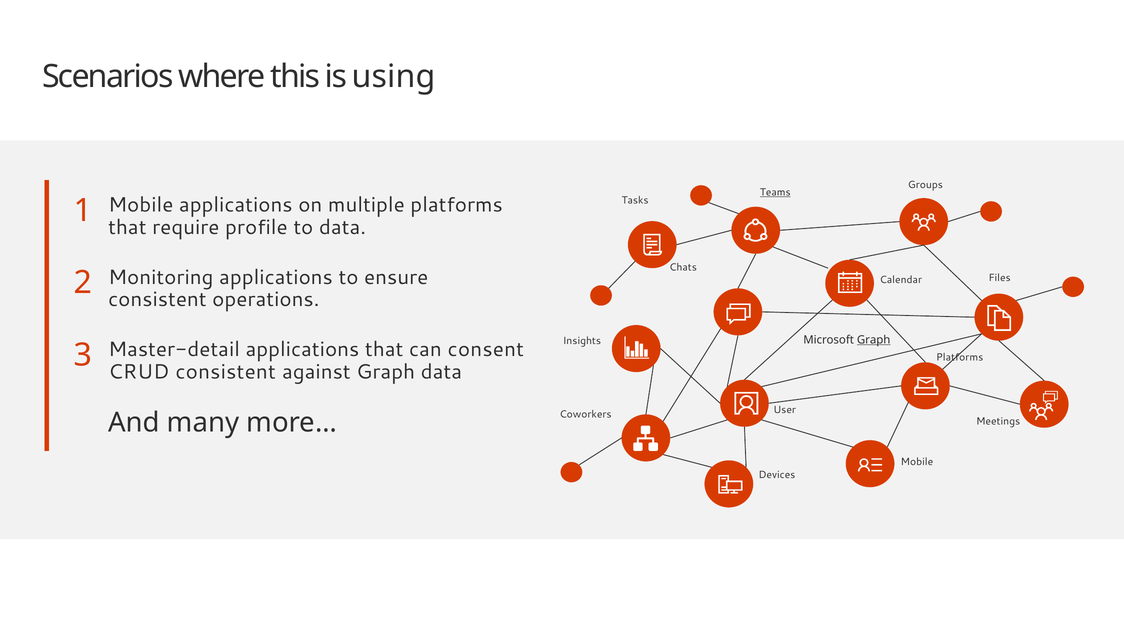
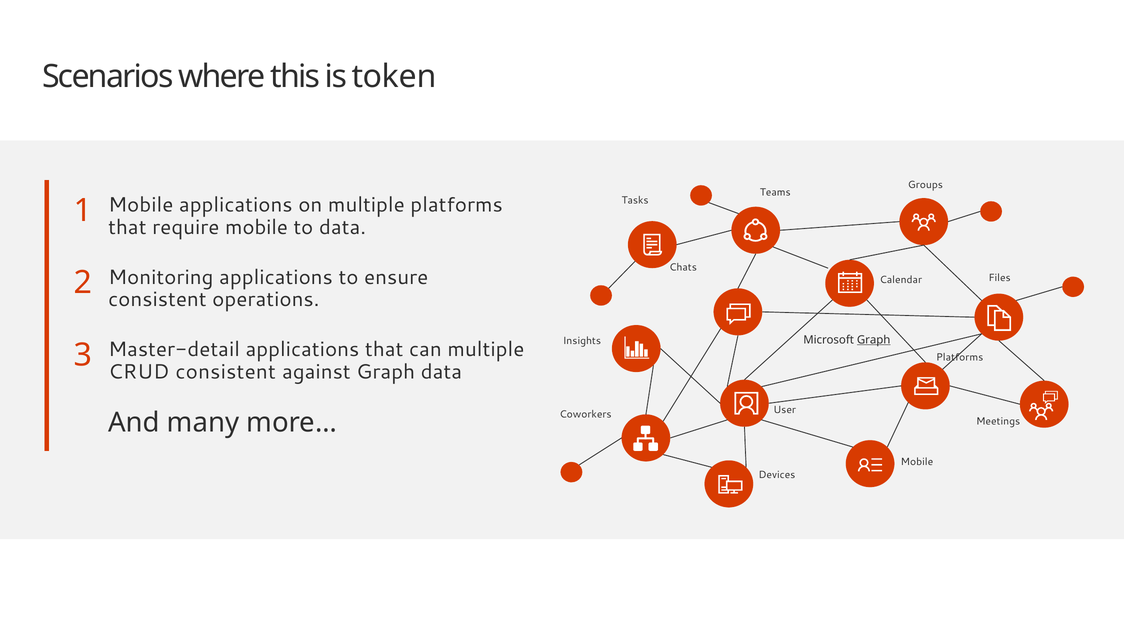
using: using -> token
Teams underline: present -> none
require profile: profile -> mobile
can consent: consent -> multiple
